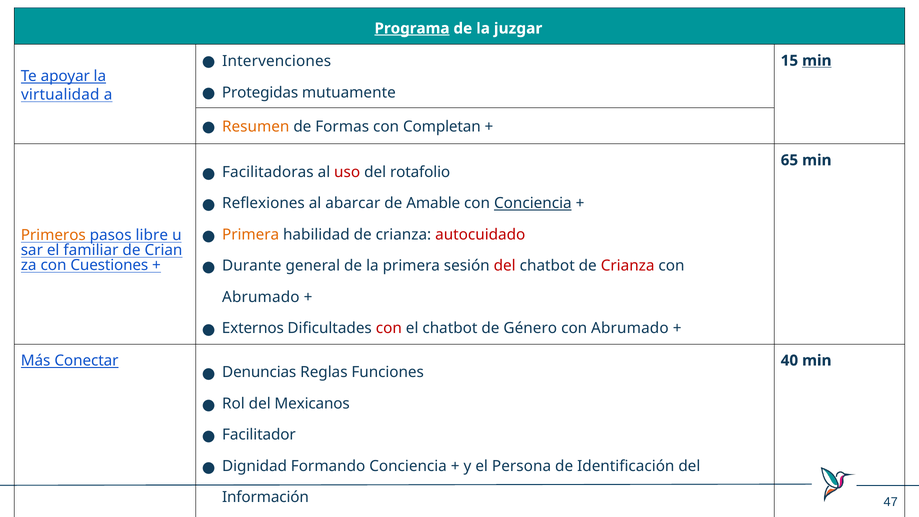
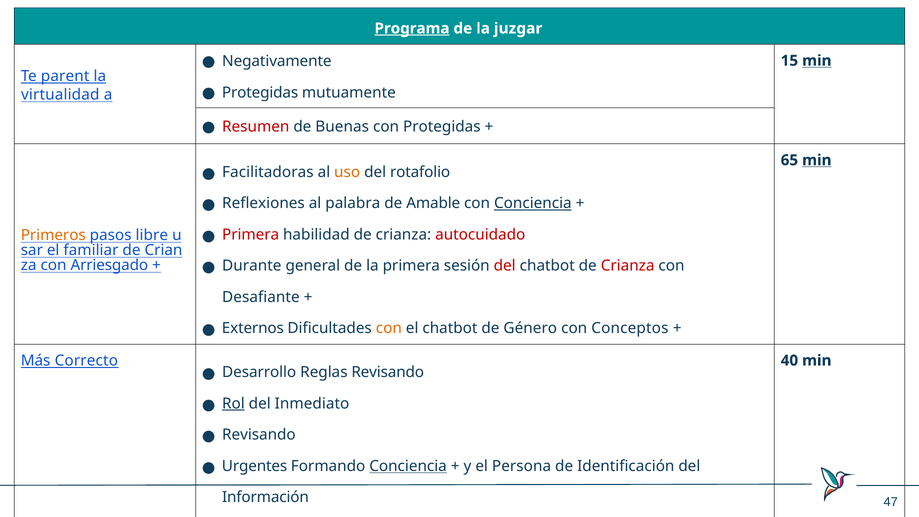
Intervenciones: Intervenciones -> Negativamente
apoyar: apoyar -> parent
Resumen colour: orange -> red
Formas: Formas -> Buenas
con Completan: Completan -> Protegidas
min at (817, 160) underline: none -> present
uso colour: red -> orange
abarcar: abarcar -> palabra
Primera at (251, 235) colour: orange -> red
Cuestiones: Cuestiones -> Arriesgado
Abrumado at (261, 297): Abrumado -> Desafiante
con at (389, 328) colour: red -> orange
Abrumado at (630, 328): Abrumado -> Conceptos
Conectar: Conectar -> Correcto
Denuncias: Denuncias -> Desarrollo
Reglas Funciones: Funciones -> Revisando
Rol underline: none -> present
Mexicanos: Mexicanos -> Inmediato
Facilitador at (259, 435): Facilitador -> Revisando
Dignidad: Dignidad -> Urgentes
Conciencia at (408, 466) underline: none -> present
